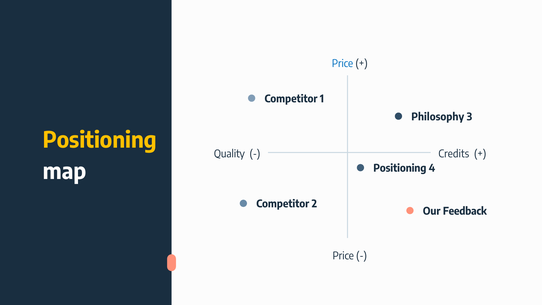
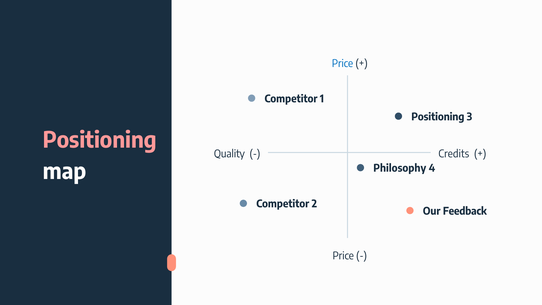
Philosophy at (438, 117): Philosophy -> Positioning
Positioning at (100, 140) colour: yellow -> pink
Positioning at (400, 168): Positioning -> Philosophy
